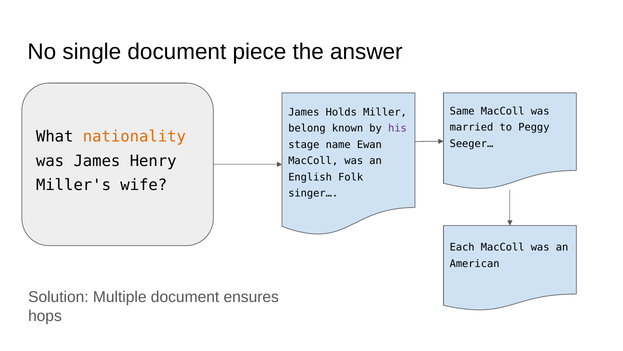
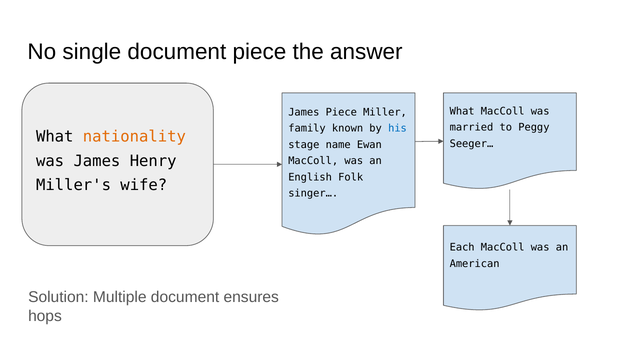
Same at (462, 111): Same -> What
James Holds: Holds -> Piece
belong: belong -> family
his colour: purple -> blue
